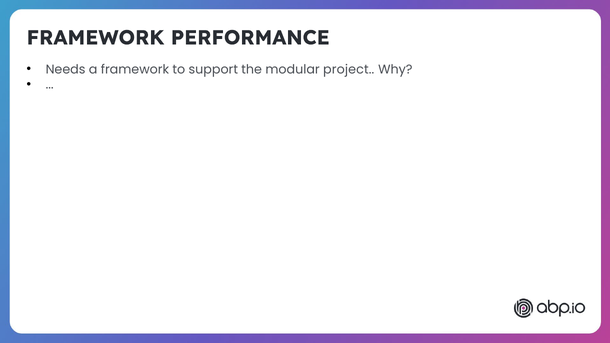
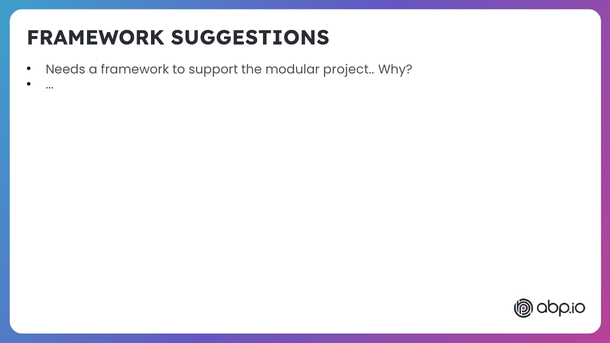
PERFORMANCE: PERFORMANCE -> SUGGESTIONS
